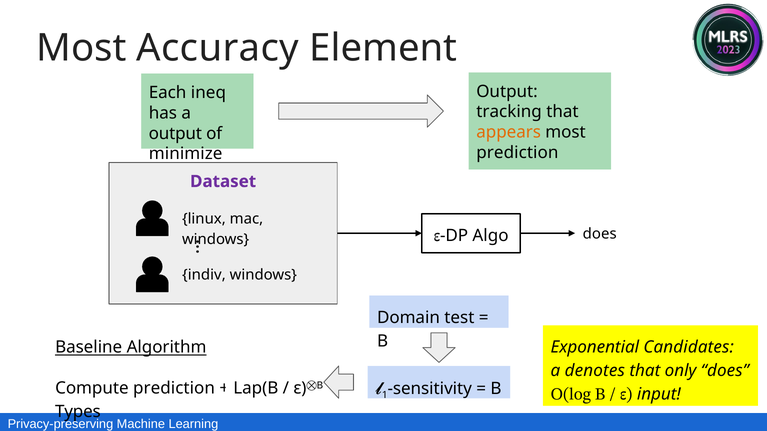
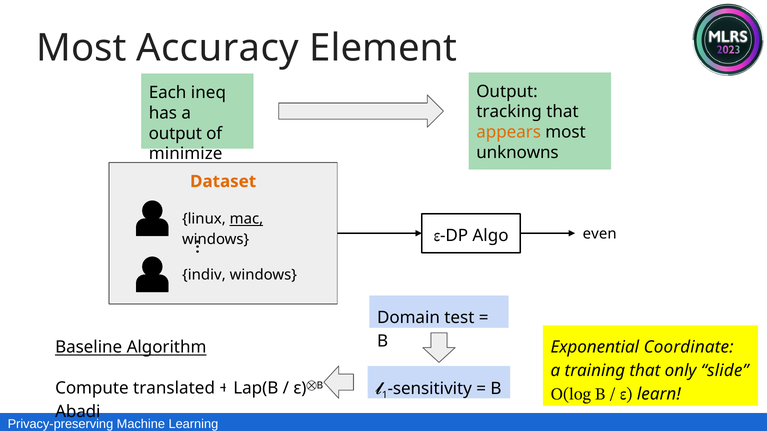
prediction at (517, 153): prediction -> unknowns
Dataset colour: purple -> orange
mac underline: none -> present
Algo does: does -> even
Candidates: Candidates -> Coordinate
denotes: denotes -> training
only does: does -> slide
Compute prediction: prediction -> translated
input: input -> learn
Types: Types -> Abadi
